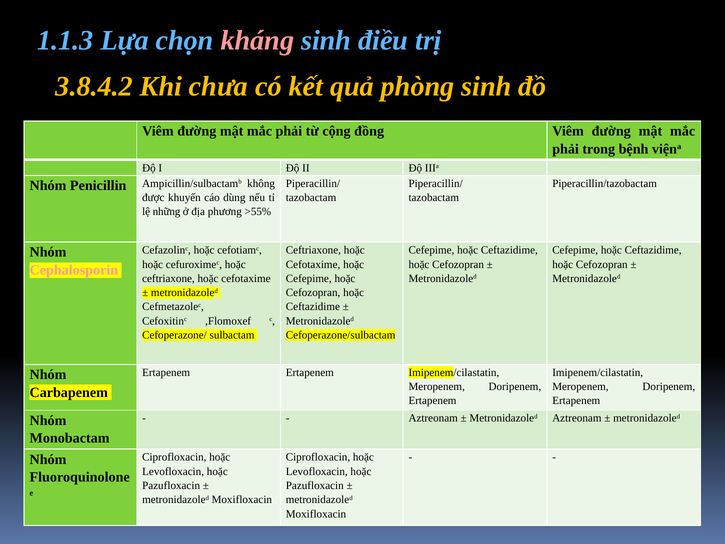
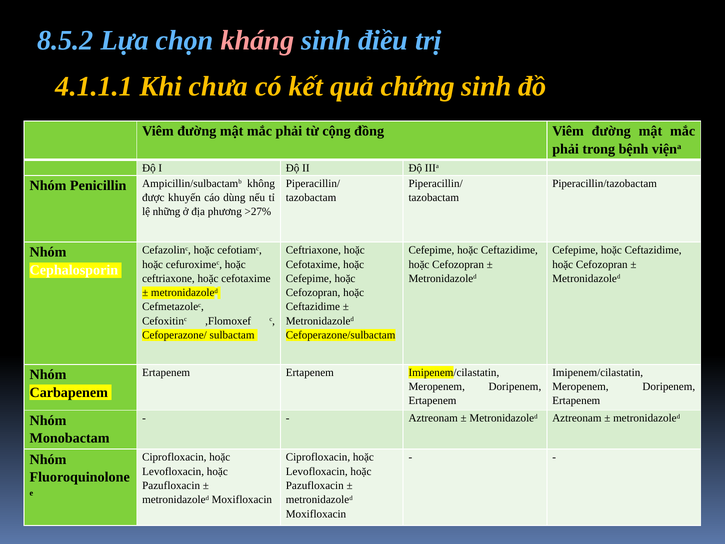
1.1.3: 1.1.3 -> 8.5.2
3.8.4.2: 3.8.4.2 -> 4.1.1.1
phòng: phòng -> chứng
>55%: >55% -> >27%
Cephalosporin colour: pink -> white
